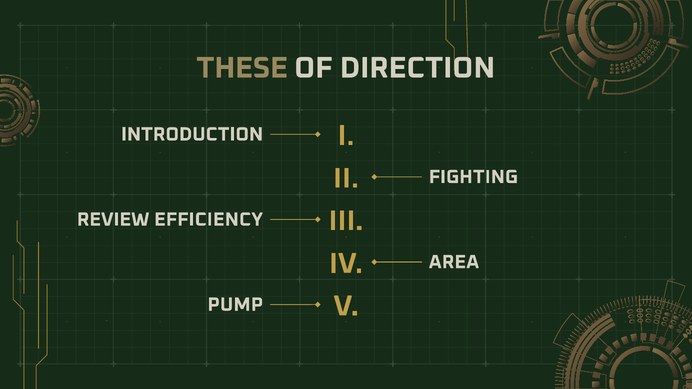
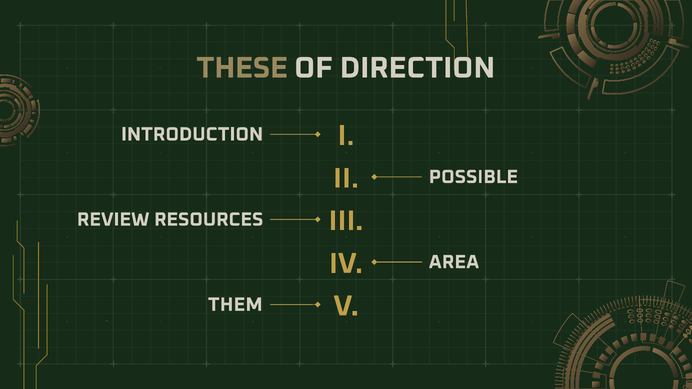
FIGHTING: FIGHTING -> POSSIBLE
EFFICIENCY: EFFICIENCY -> RESOURCES
PUMP: PUMP -> THEM
